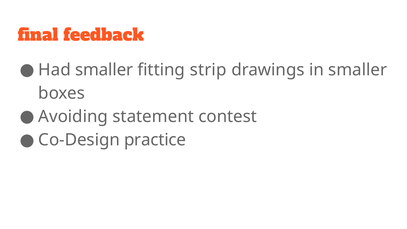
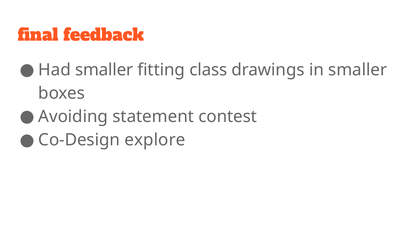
strip: strip -> class
practice: practice -> explore
